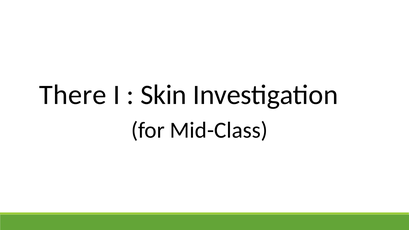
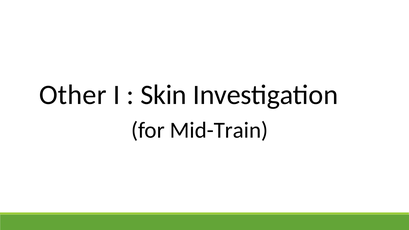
There: There -> Other
Mid-Class: Mid-Class -> Mid-Train
